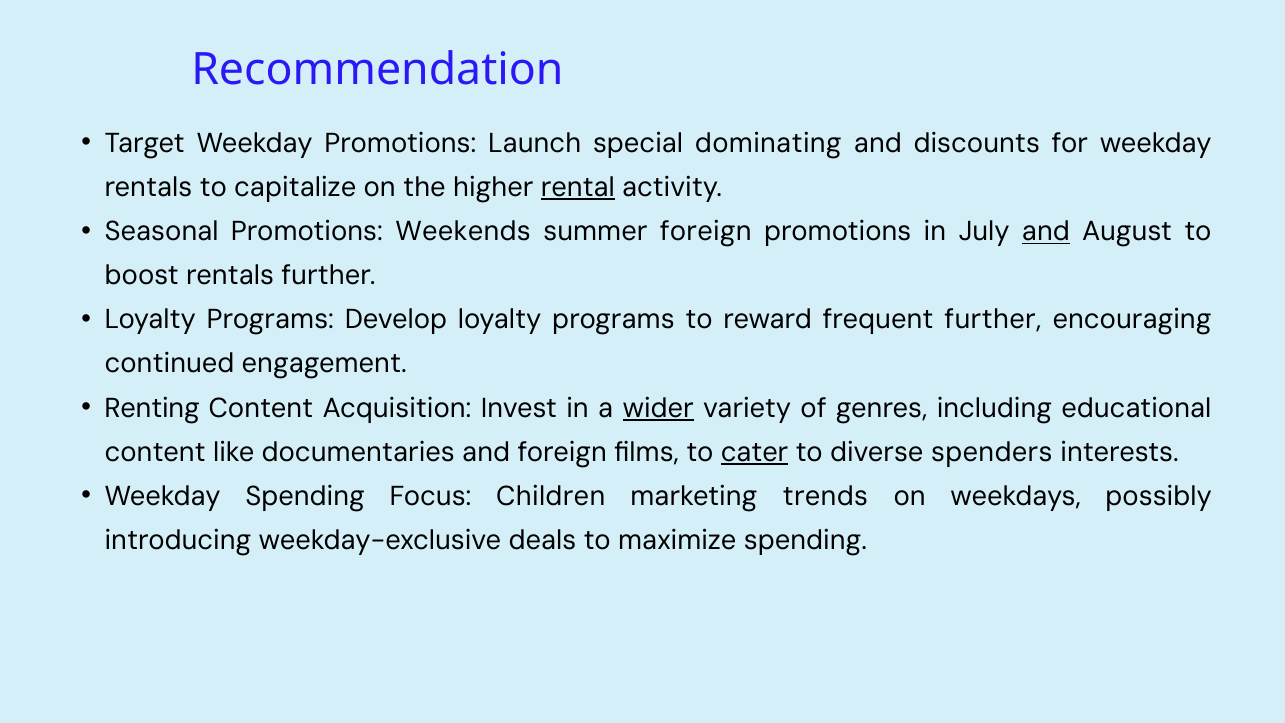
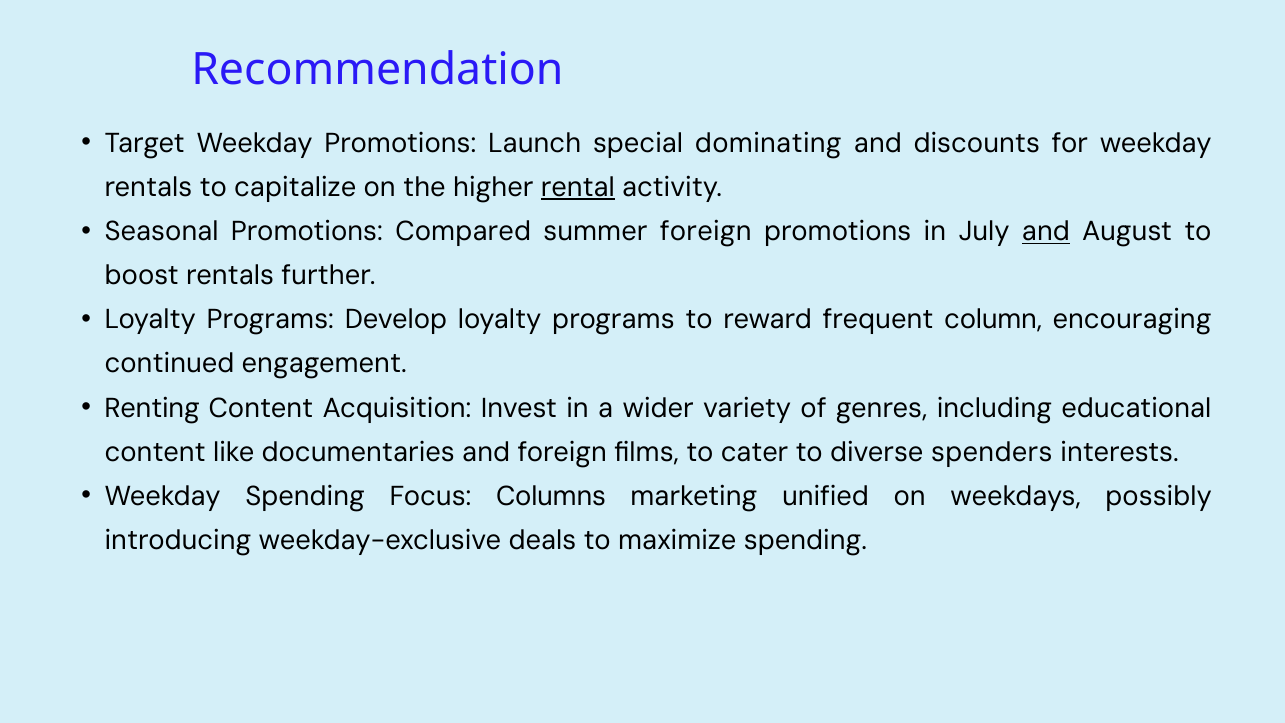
Weekends: Weekends -> Compared
frequent further: further -> column
wider underline: present -> none
cater underline: present -> none
Children: Children -> Columns
trends: trends -> unified
